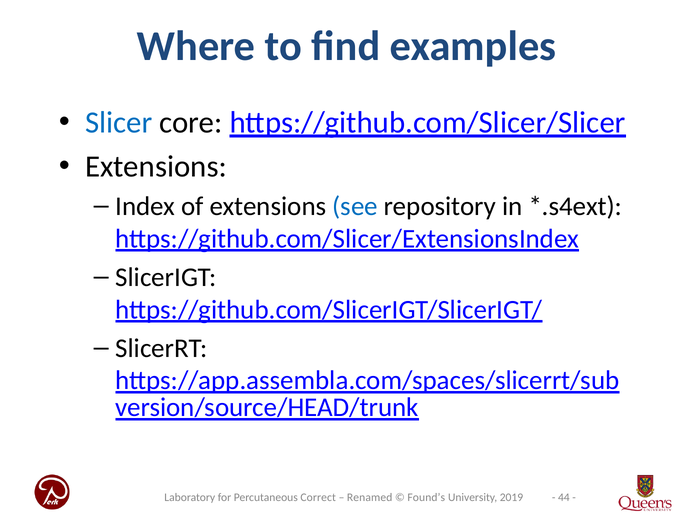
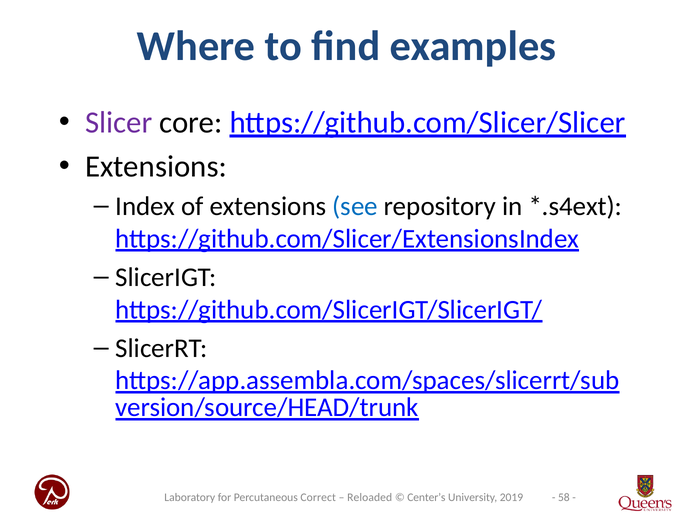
Slicer colour: blue -> purple
44: 44 -> 58
Renamed: Renamed -> Reloaded
Found’s: Found’s -> Center’s
